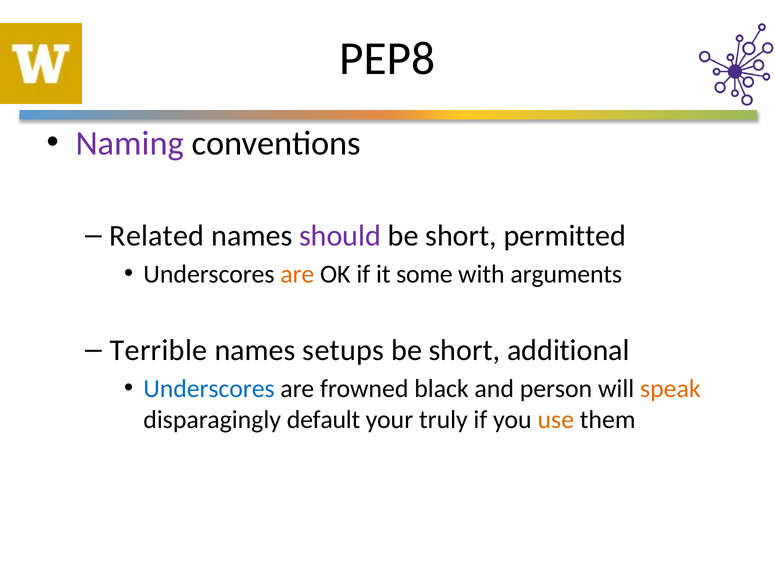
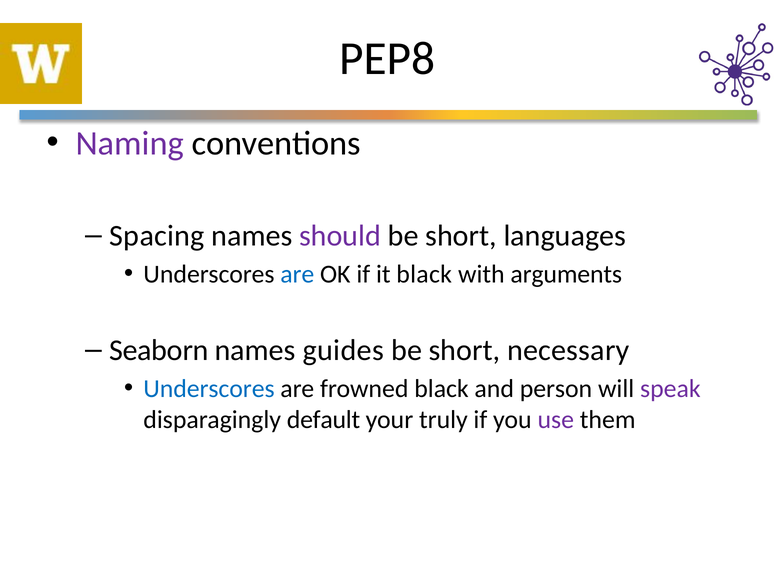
Related: Related -> Spacing
permitted: permitted -> languages
are at (297, 274) colour: orange -> blue
it some: some -> black
Terrible: Terrible -> Seaborn
setups: setups -> guides
additional: additional -> necessary
speak colour: orange -> purple
use colour: orange -> purple
